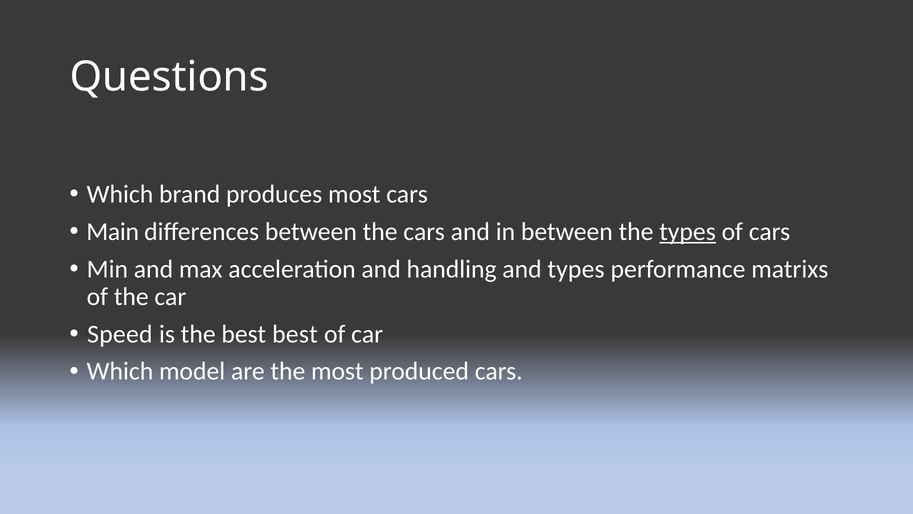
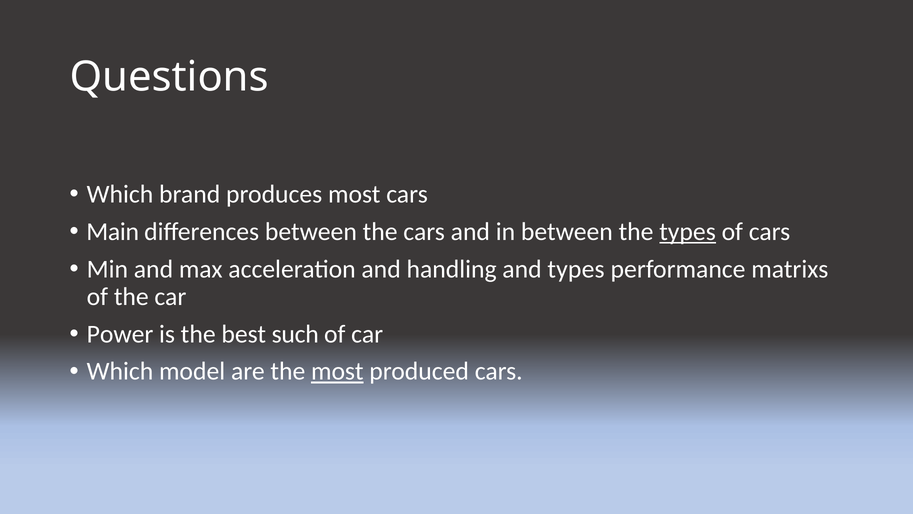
Speed: Speed -> Power
best best: best -> such
most at (337, 371) underline: none -> present
